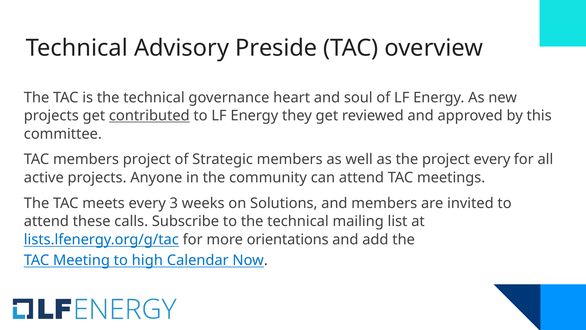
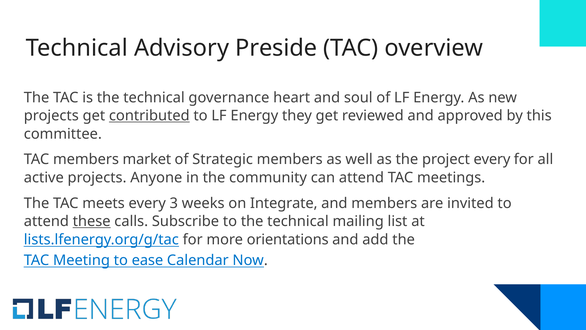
members project: project -> market
Solutions: Solutions -> Integrate
these underline: none -> present
high: high -> ease
